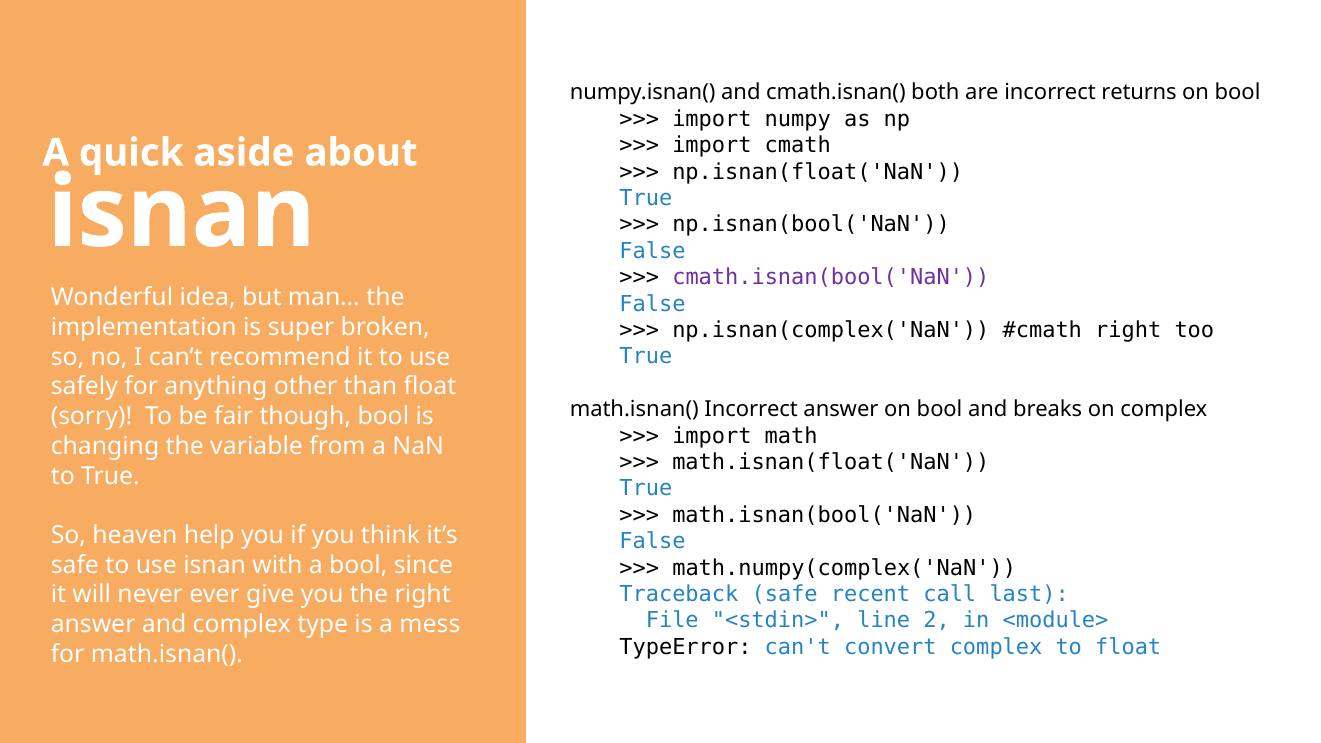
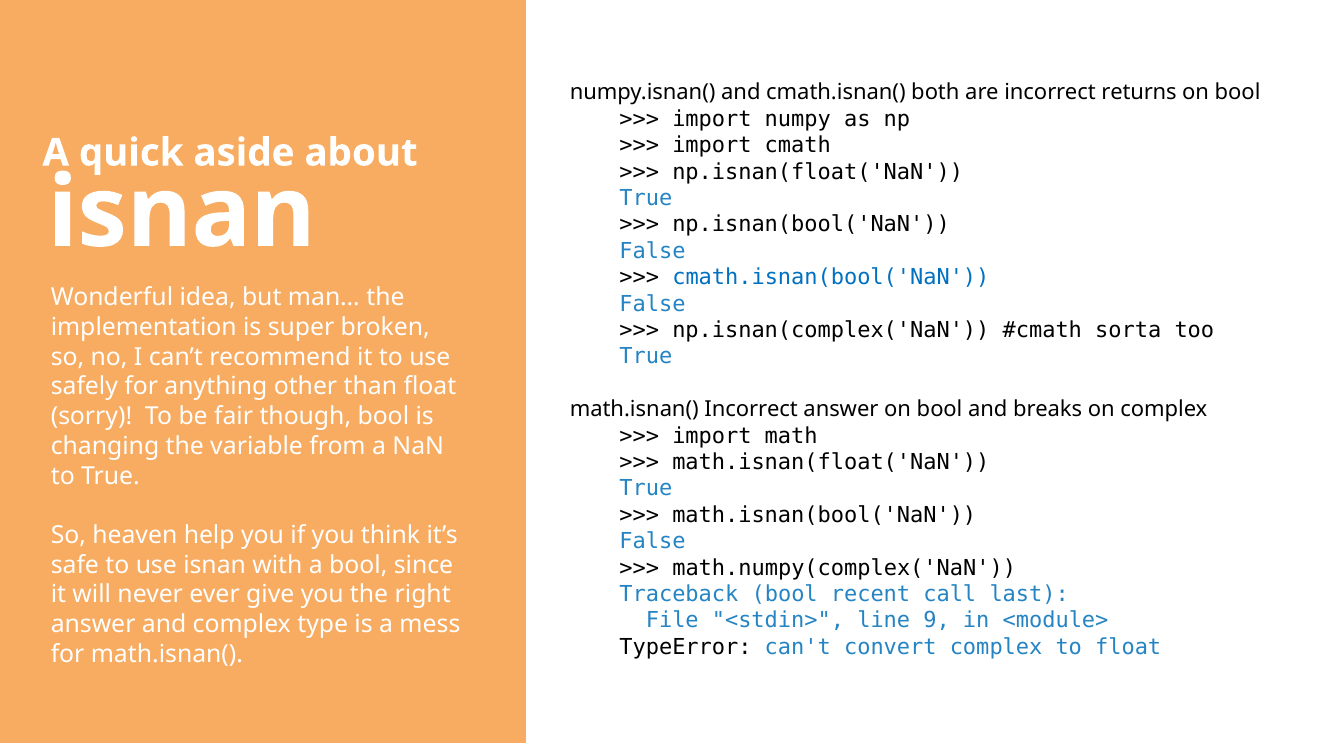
cmath.isnan(bool('NaN colour: purple -> blue
right at (1128, 330): right -> sorta
Traceback safe: safe -> bool
2: 2 -> 9
